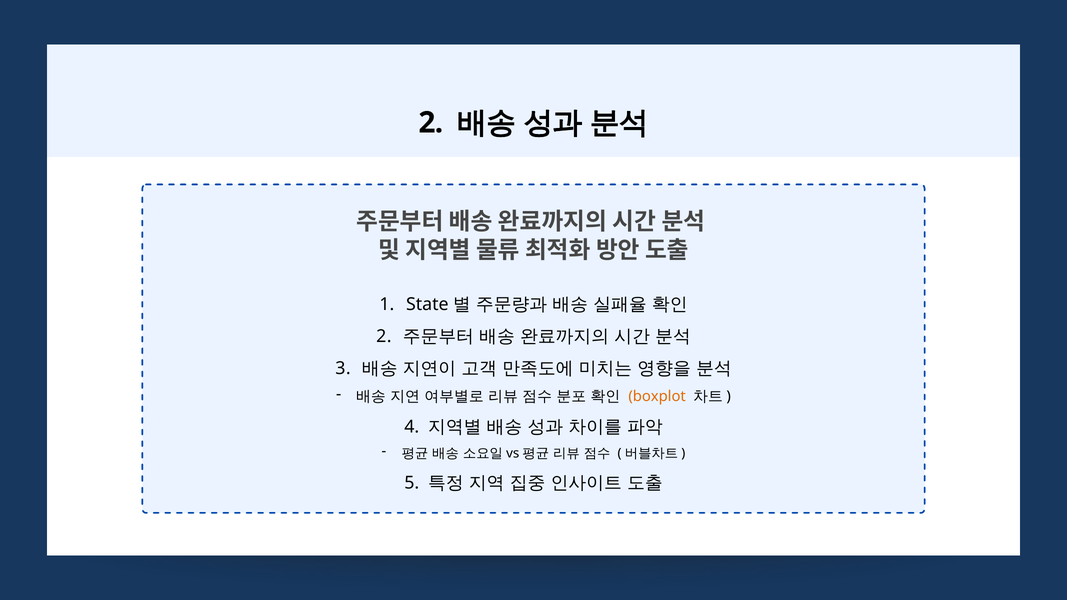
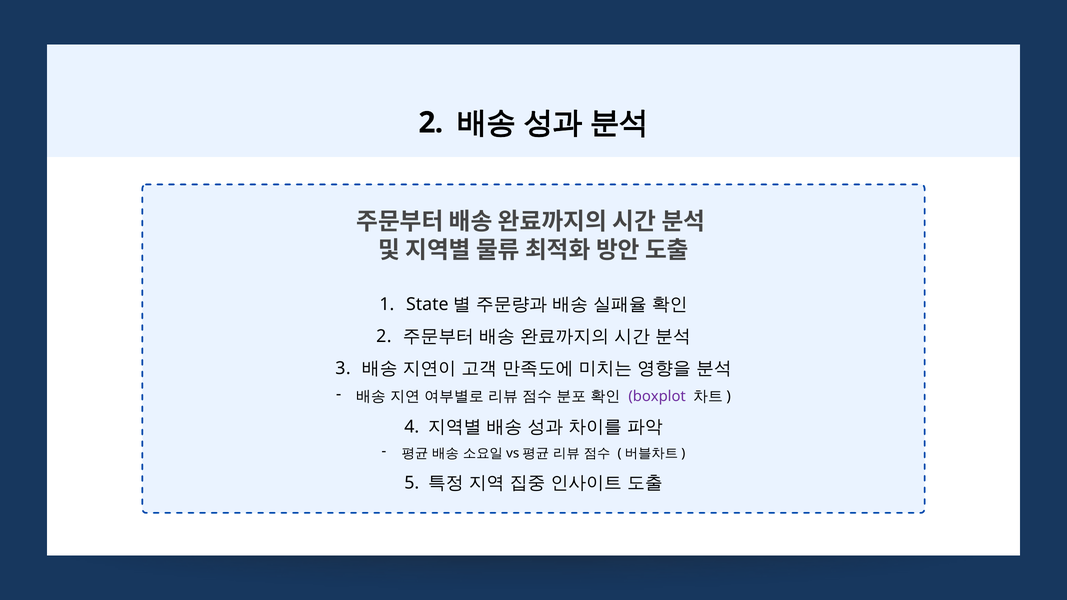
boxplot colour: orange -> purple
